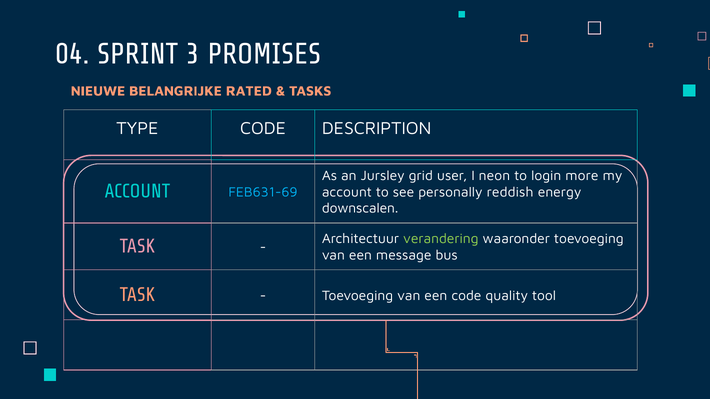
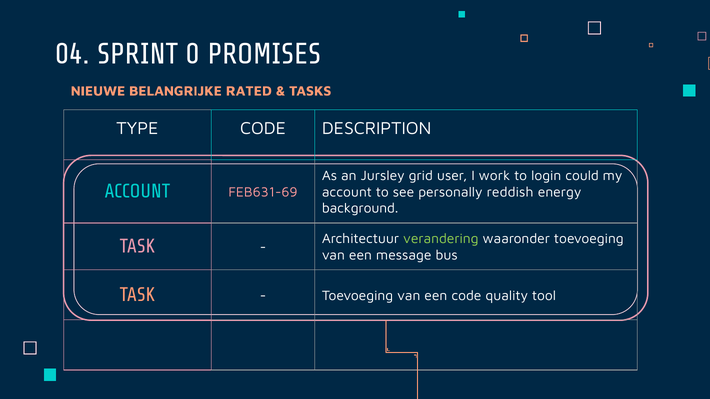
3: 3 -> 0
neon: neon -> work
more: more -> could
FEB631-69 colour: light blue -> pink
downscalen: downscalen -> background
